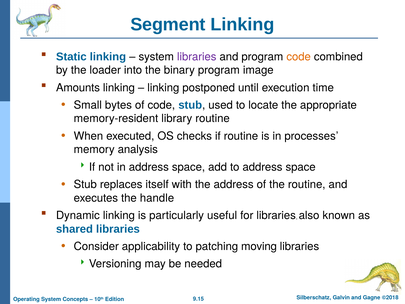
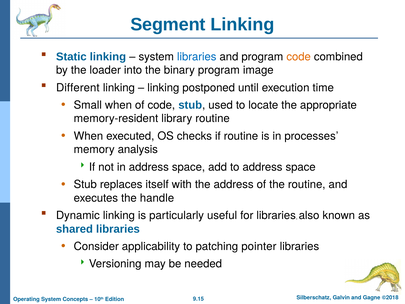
libraries at (197, 57) colour: purple -> blue
Amounts: Amounts -> Different
Small bytes: bytes -> when
moving: moving -> pointer
